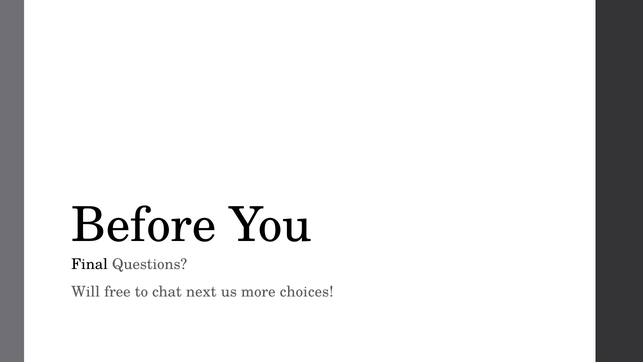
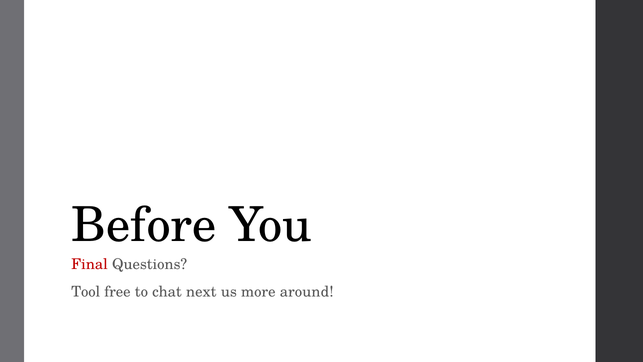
Final colour: black -> red
Will: Will -> Tool
choices: choices -> around
